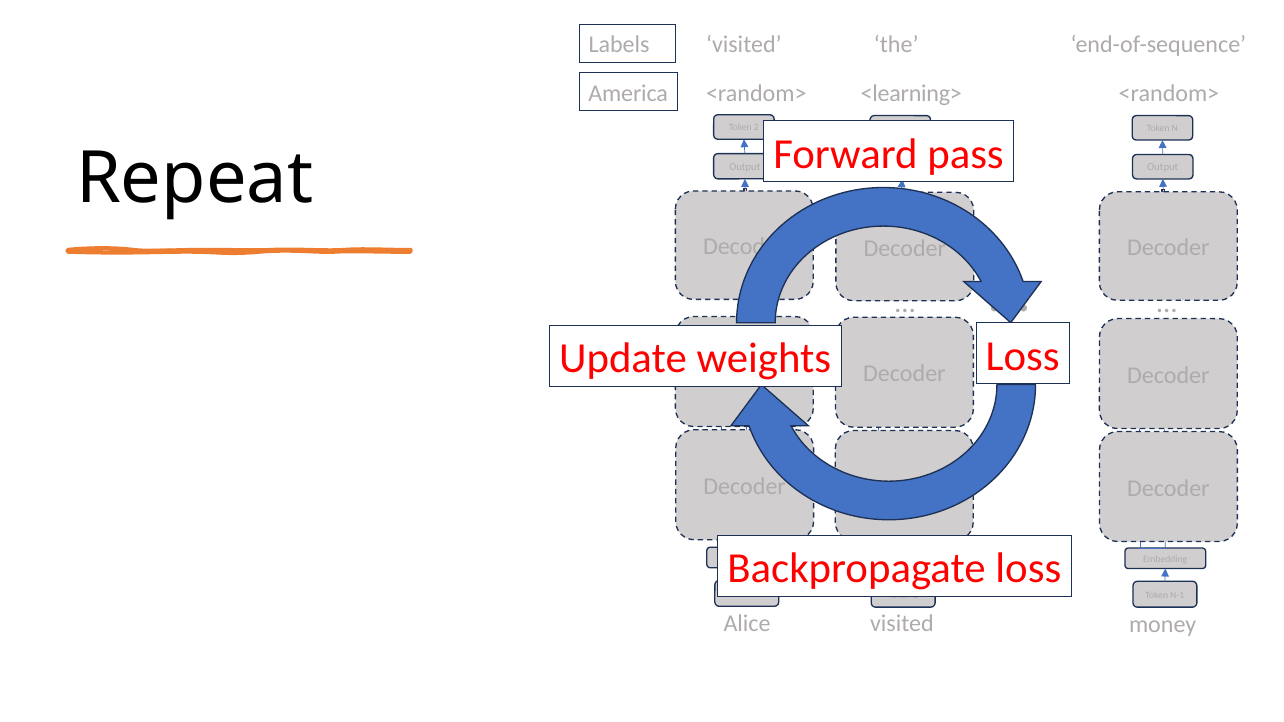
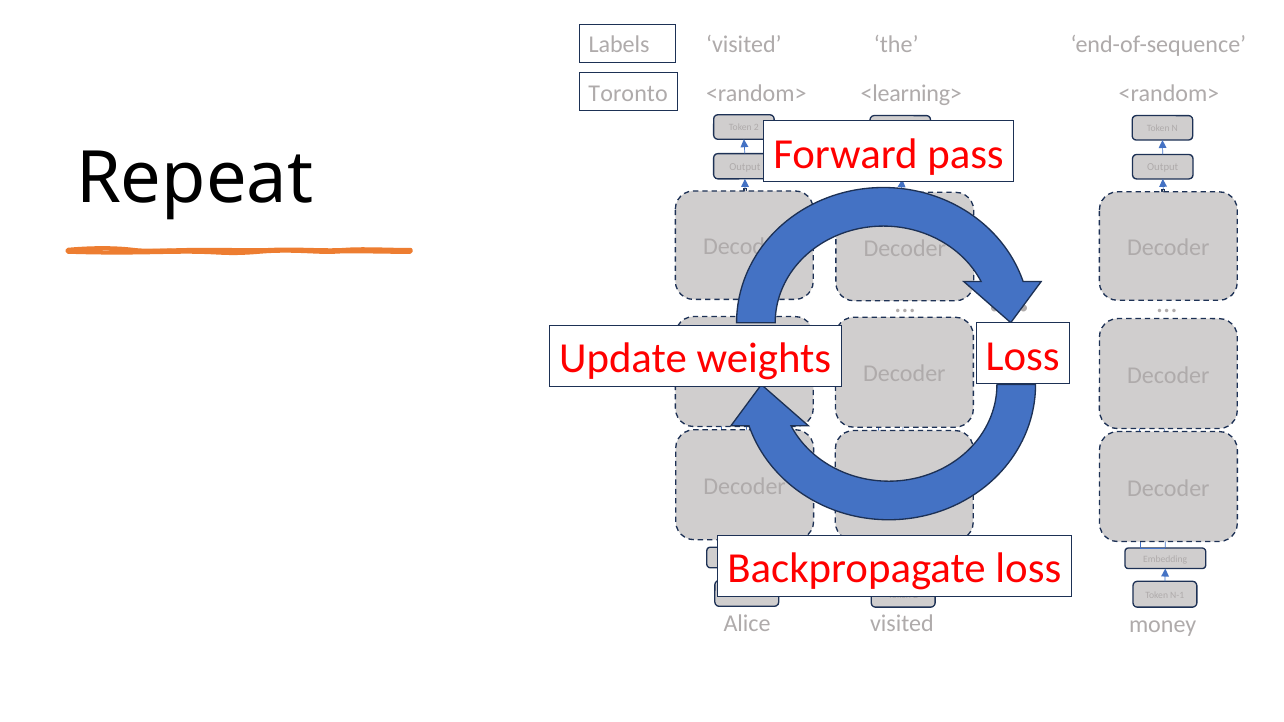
America: America -> Toronto
